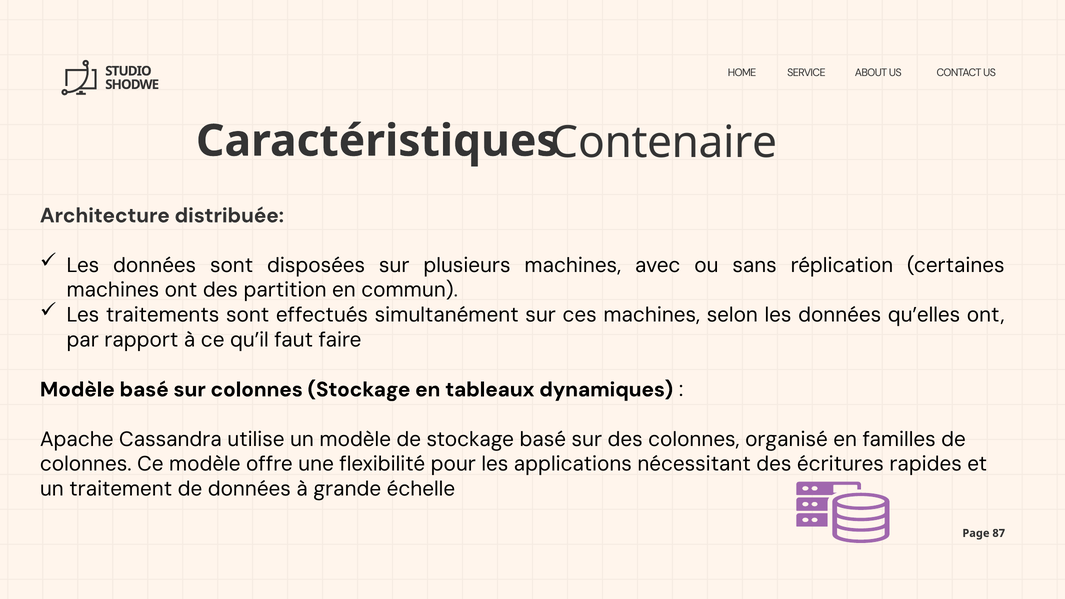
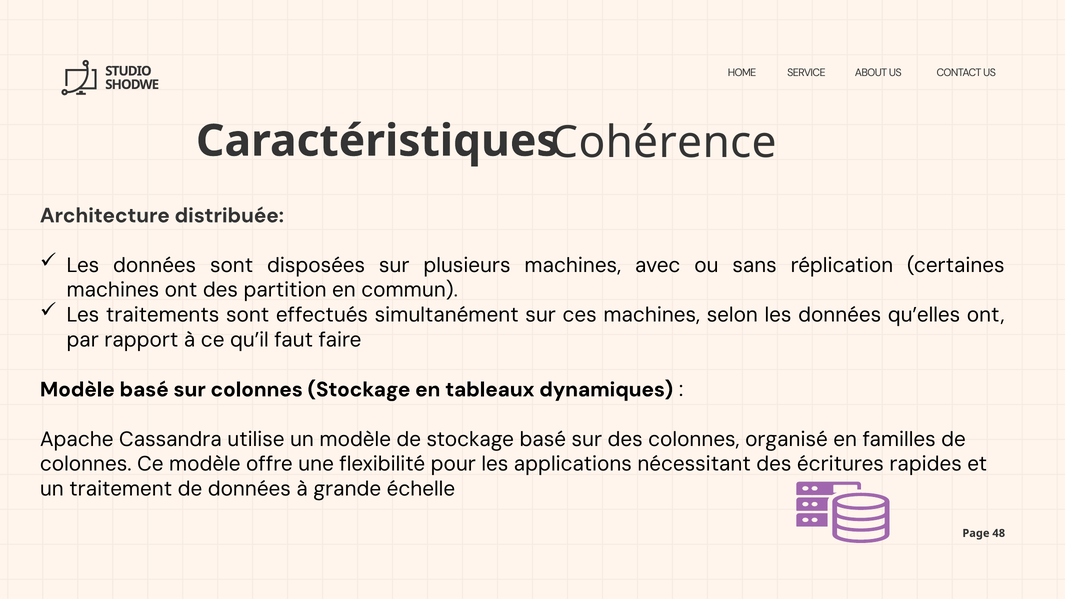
Contenaire: Contenaire -> Cohérence
87: 87 -> 48
